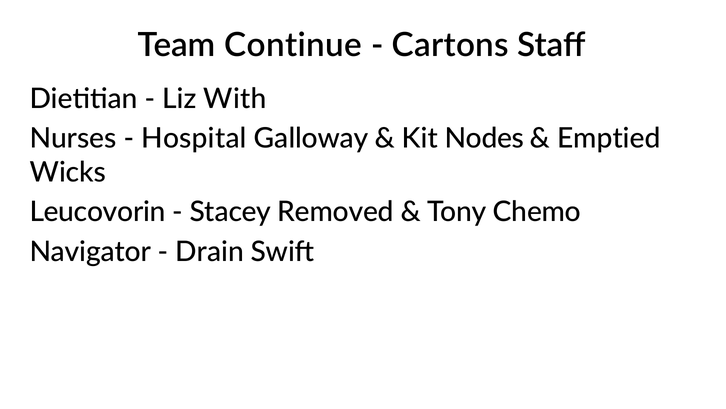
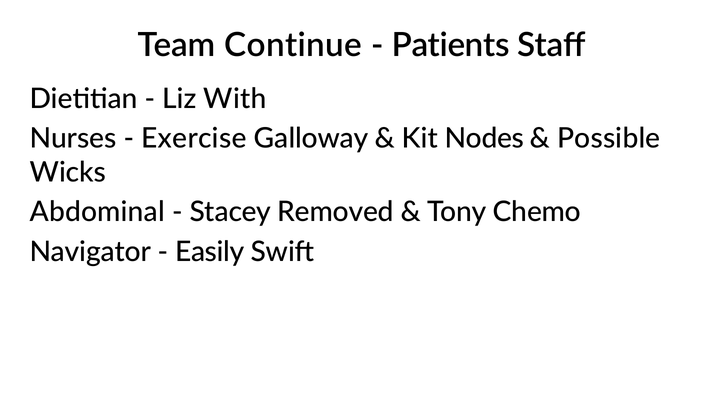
Cartons: Cartons -> Patients
Hospital: Hospital -> Exercise
Emptied: Emptied -> Possible
Leucovorin: Leucovorin -> Abdominal
Drain: Drain -> Easily
